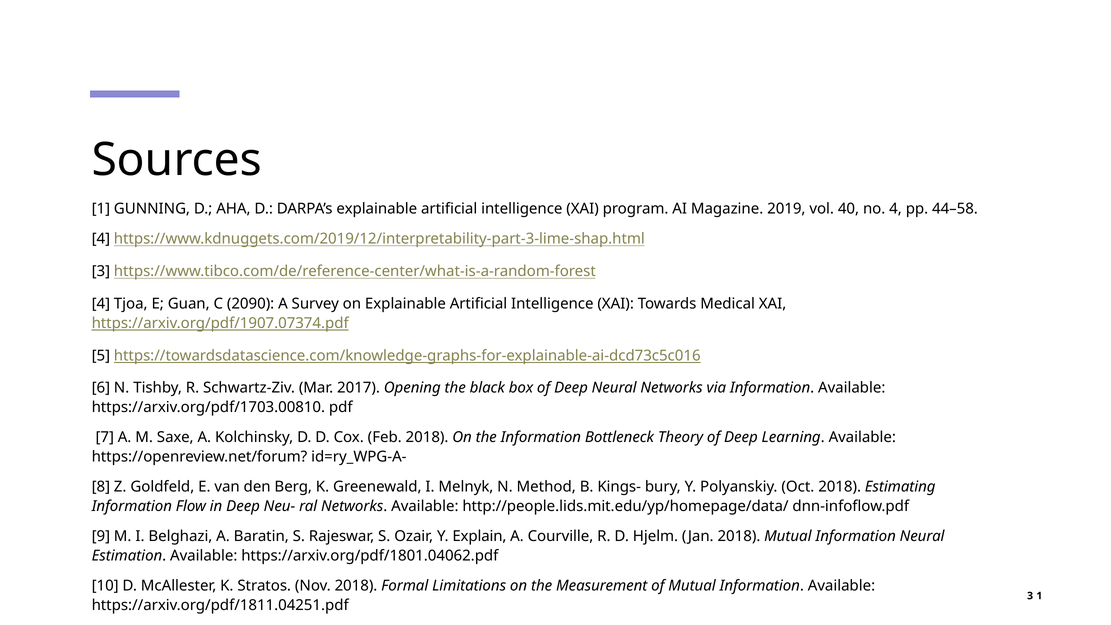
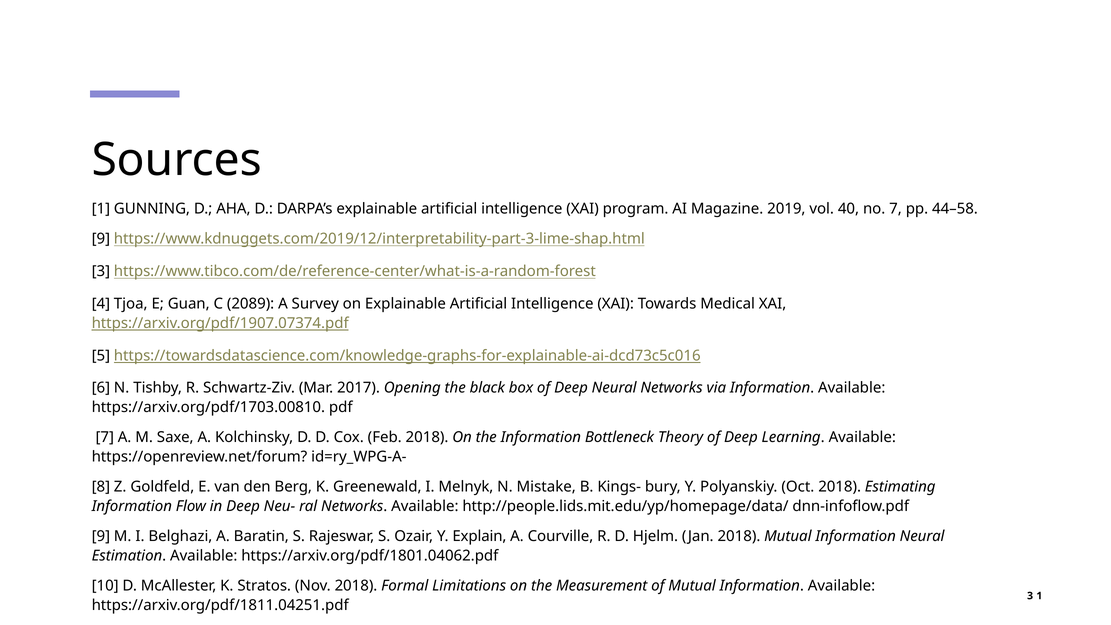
no 4: 4 -> 7
4 at (101, 239): 4 -> 9
2090: 2090 -> 2089
Method: Method -> Mistake
